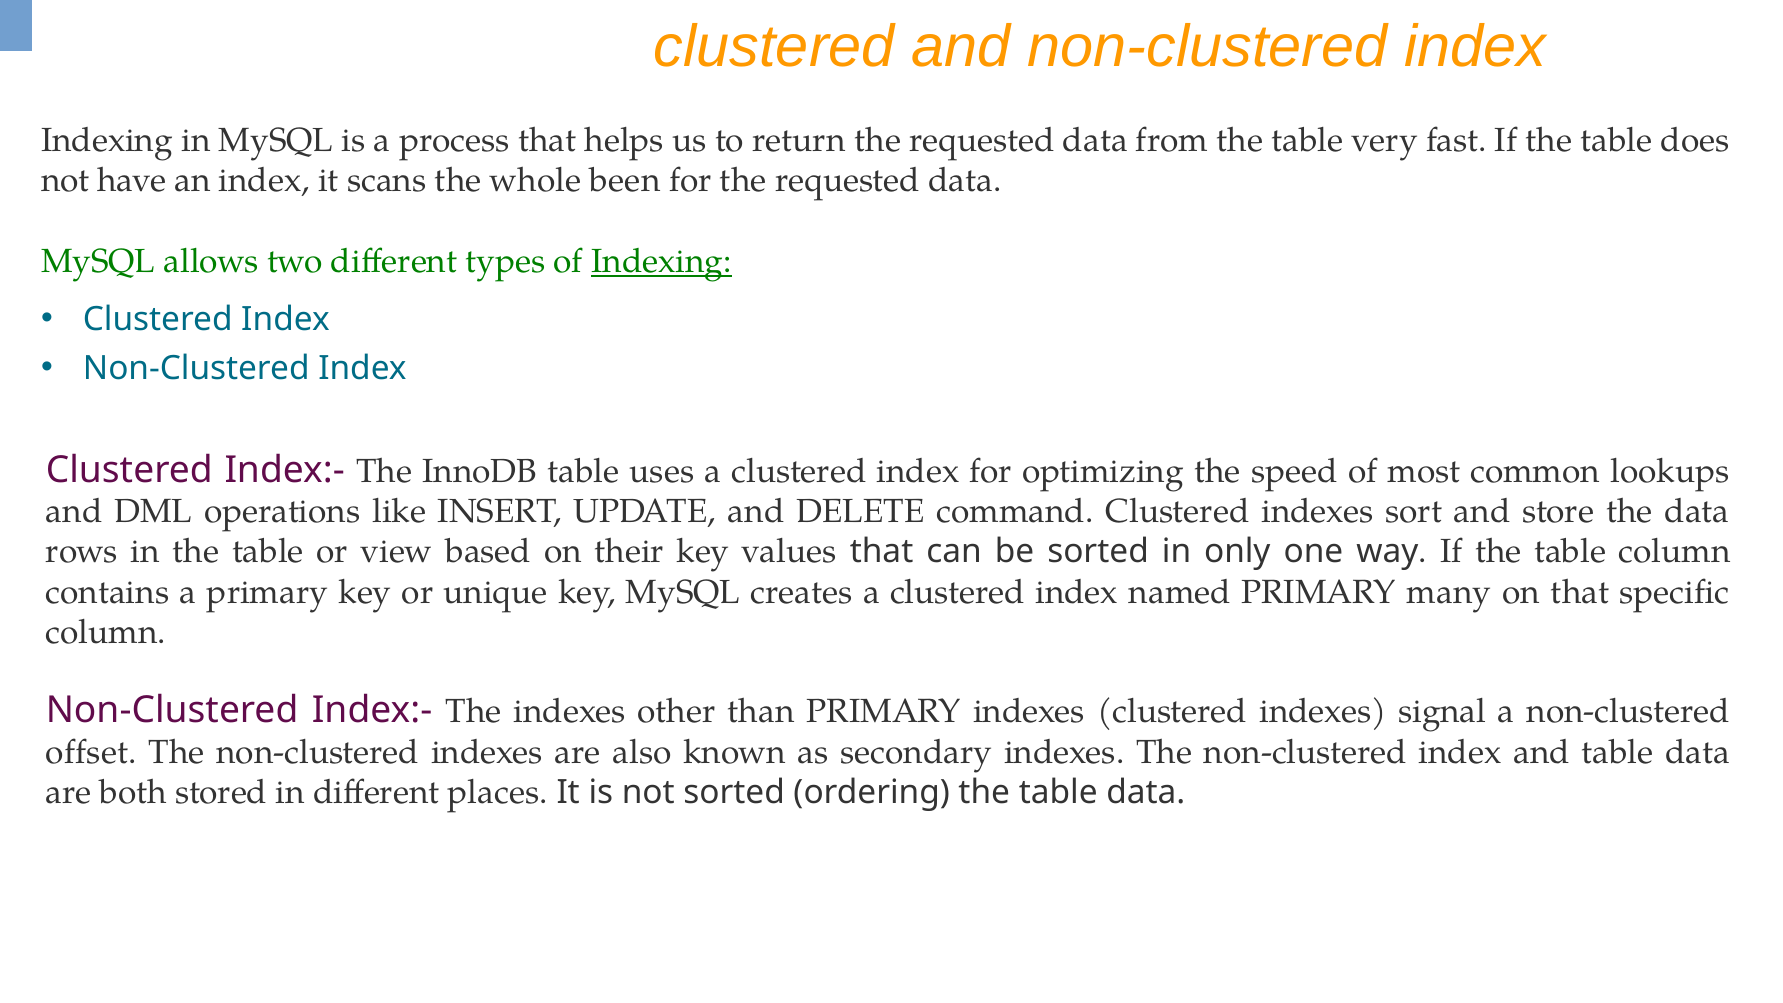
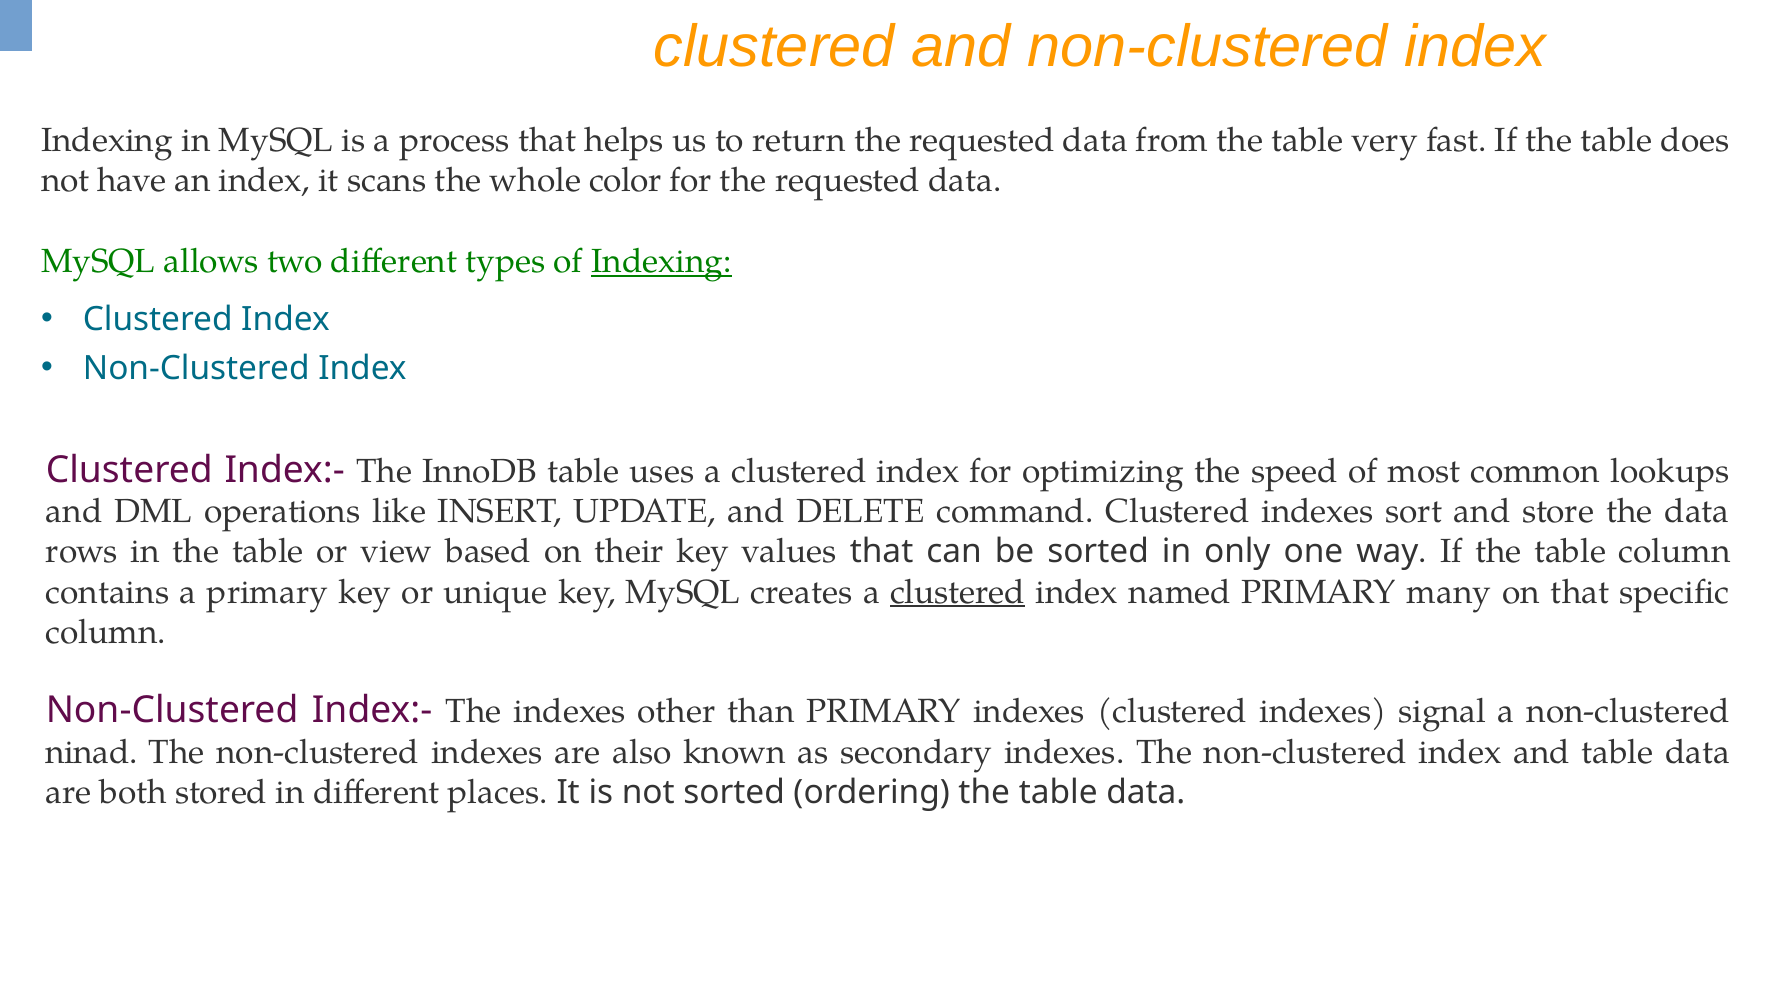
been: been -> color
clustered at (958, 592) underline: none -> present
offset: offset -> ninad
